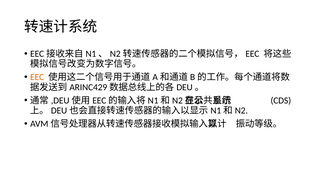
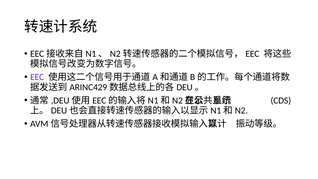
EEC colour: orange -> purple
